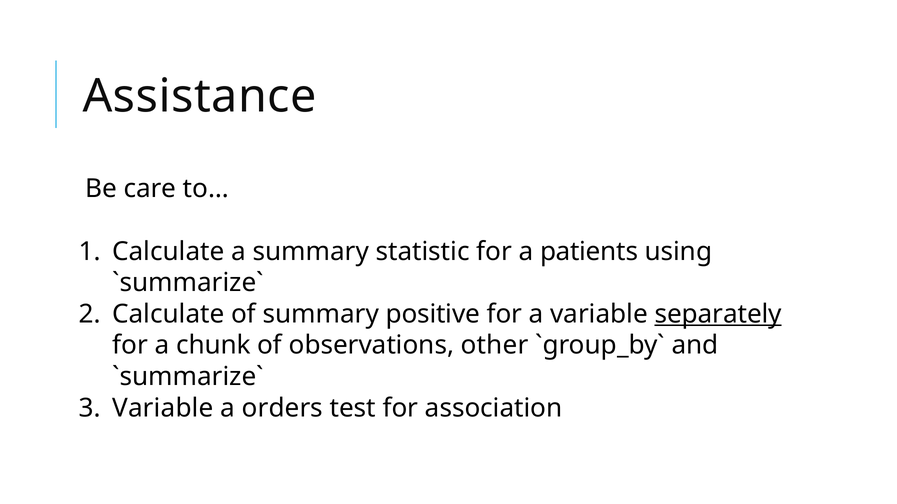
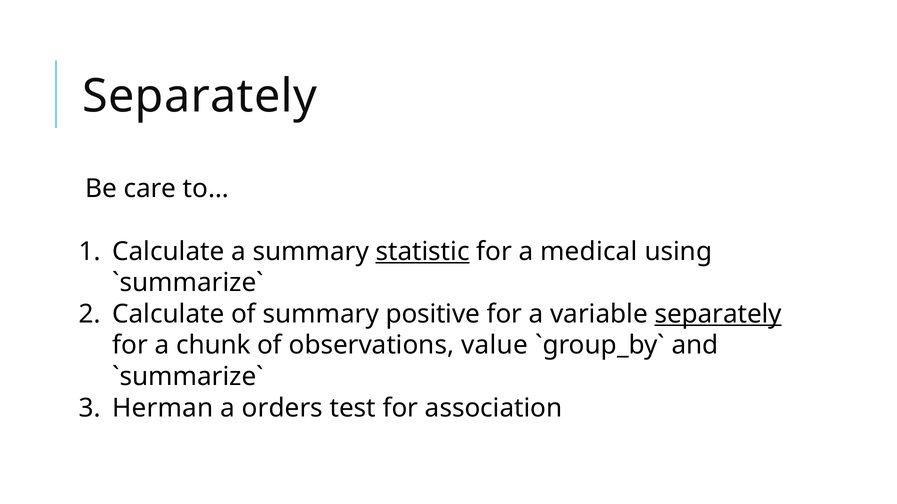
Assistance at (200, 96): Assistance -> Separately
statistic underline: none -> present
patients: patients -> medical
other: other -> value
Variable at (163, 408): Variable -> Herman
